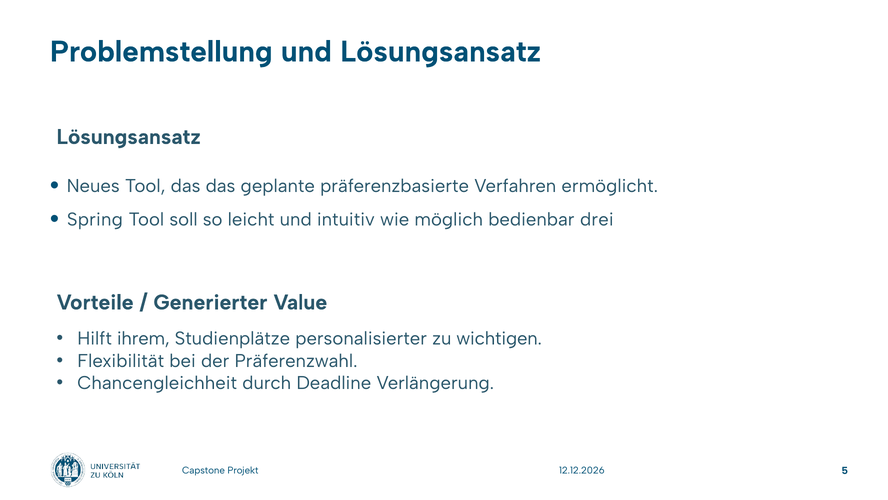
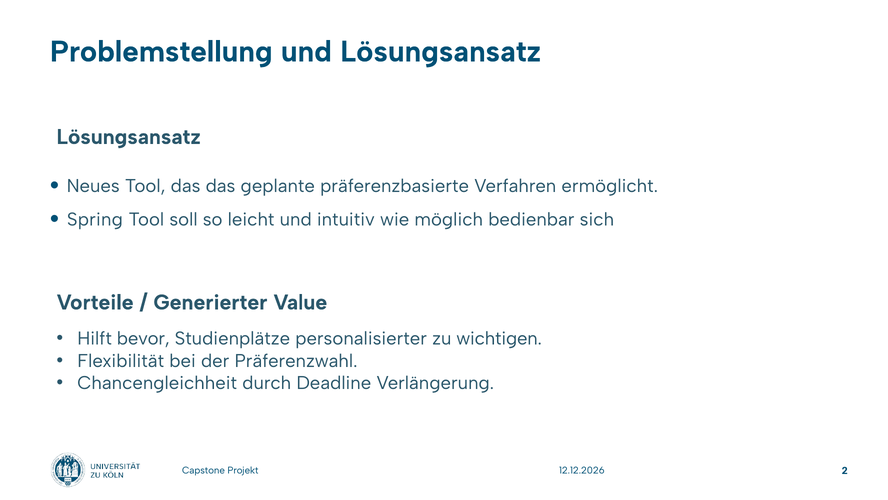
drei: drei -> sich
ihrem: ihrem -> bevor
5: 5 -> 2
